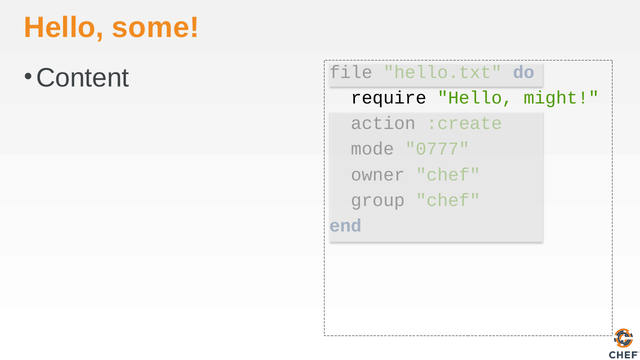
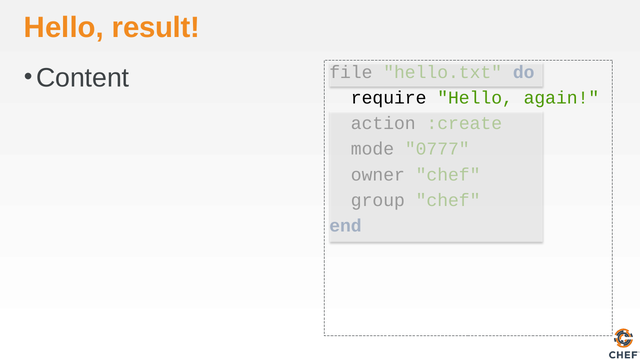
some: some -> result
might: might -> again
